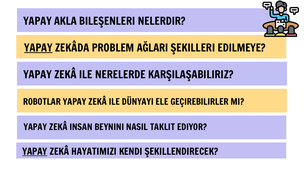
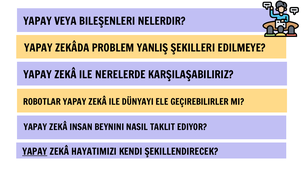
AKLA: AKLA -> VEYA
YAPAY at (38, 48) underline: present -> none
AĞLARI: AĞLARI -> YANLIŞ
